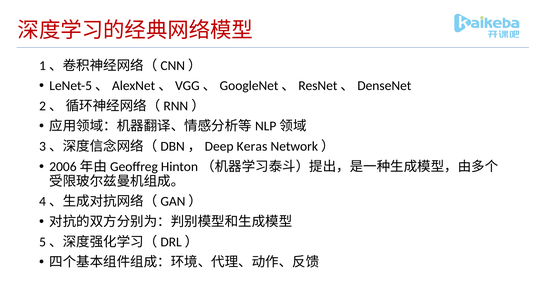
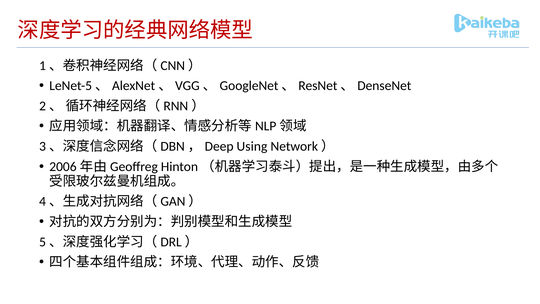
Keras: Keras -> Using
